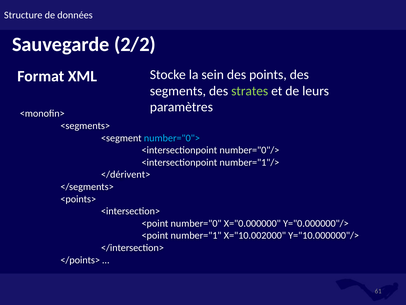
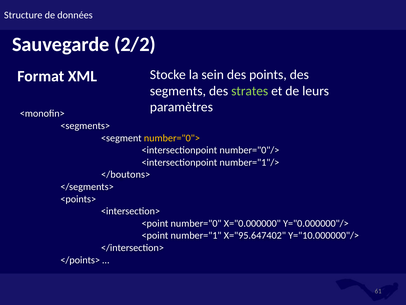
number="0"> colour: light blue -> yellow
</dérivent>: </dérivent> -> </boutons>
X="10.002000: X="10.002000 -> X="95.647402
